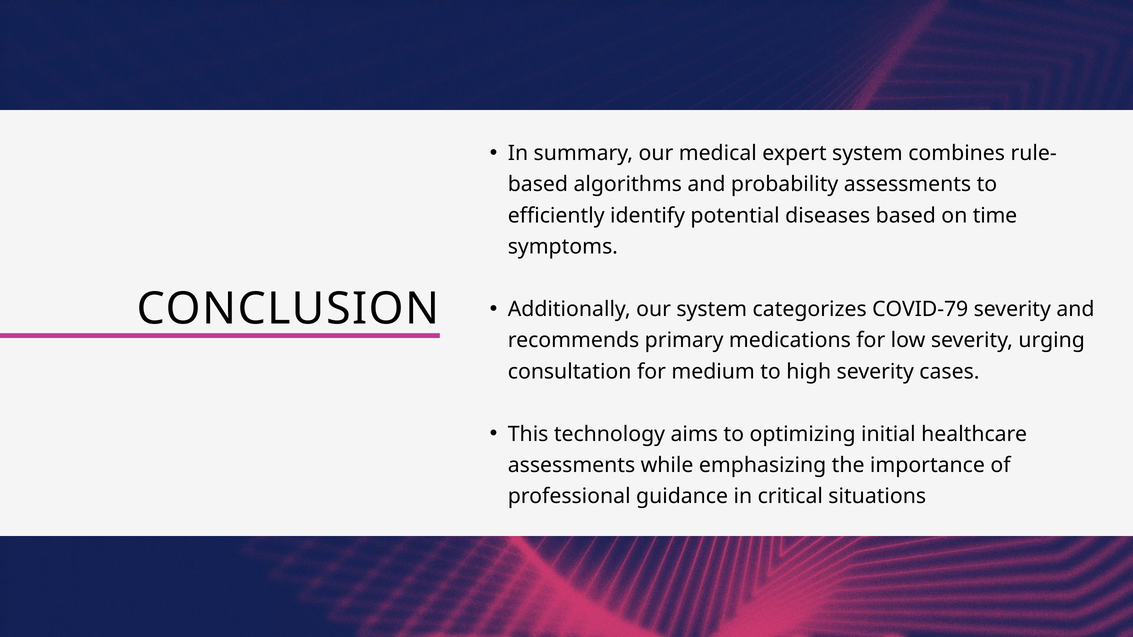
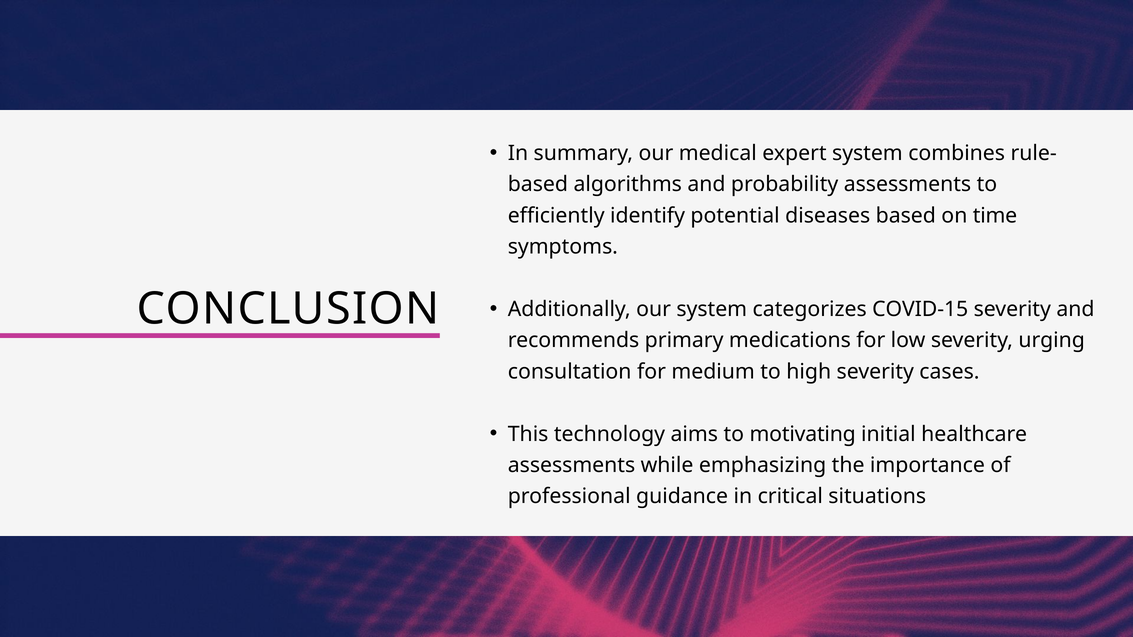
COVID-79: COVID-79 -> COVID-15
optimizing: optimizing -> motivating
